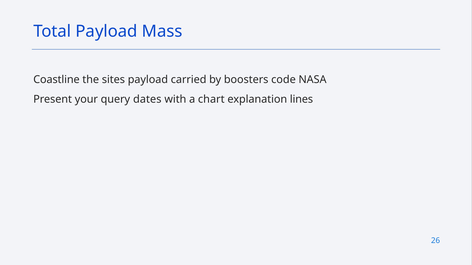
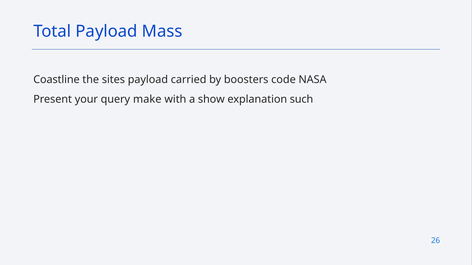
dates: dates -> make
chart: chart -> show
lines: lines -> such
